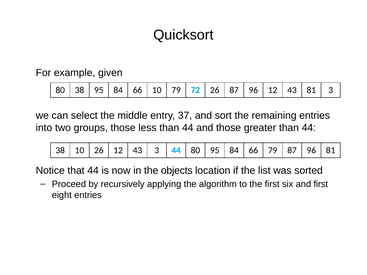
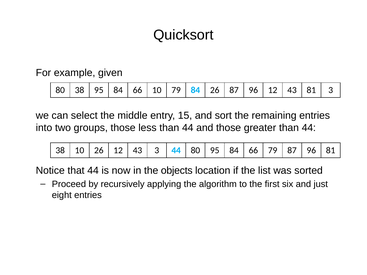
79 72: 72 -> 84
37: 37 -> 15
and first: first -> just
